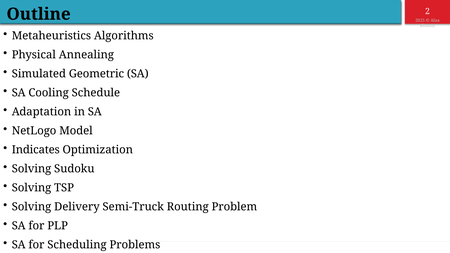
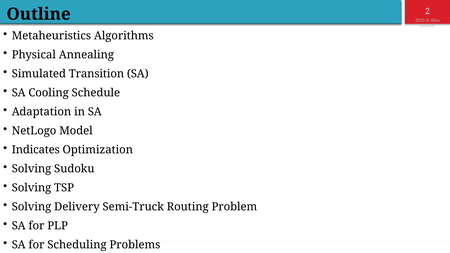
Geometric: Geometric -> Transition
